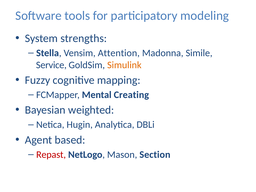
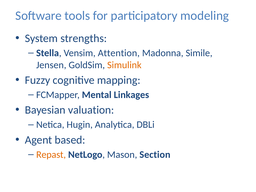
Service: Service -> Jensen
Creating: Creating -> Linkages
weighted: weighted -> valuation
Repast colour: red -> orange
